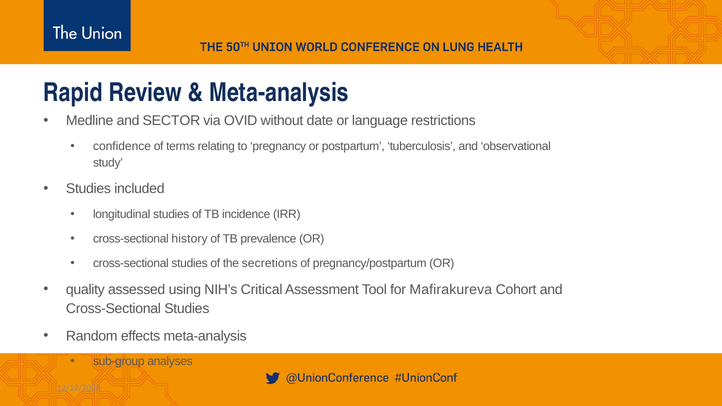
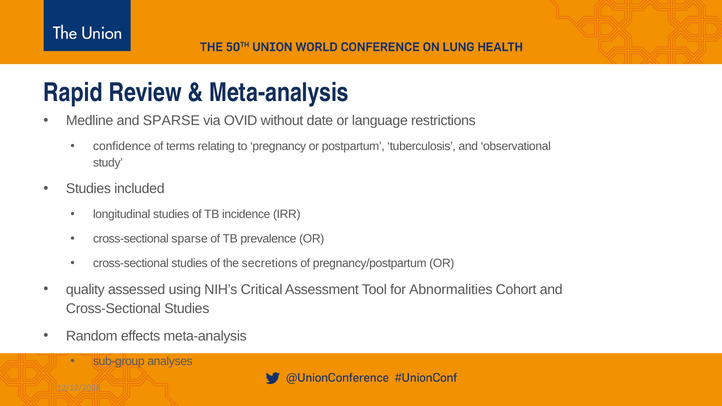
and SECTOR: SECTOR -> SPARSE
cross-sectional history: history -> sparse
Mafirakureva: Mafirakureva -> Abnormalities
